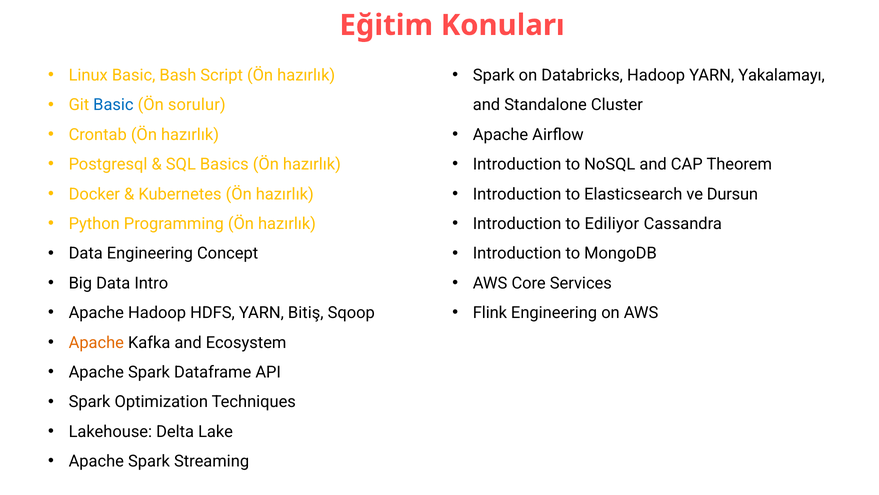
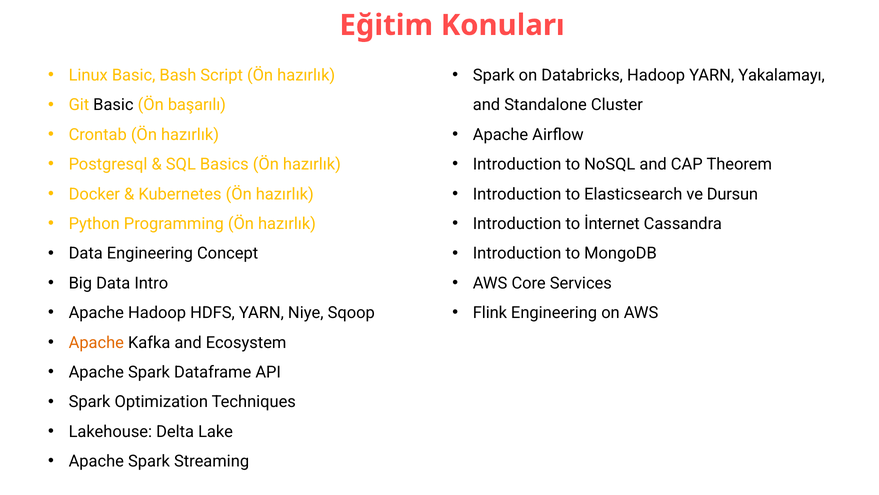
Basic at (113, 105) colour: blue -> black
sorulur: sorulur -> başarılı
Ediliyor: Ediliyor -> İnternet
Bitiş: Bitiş -> Niye
